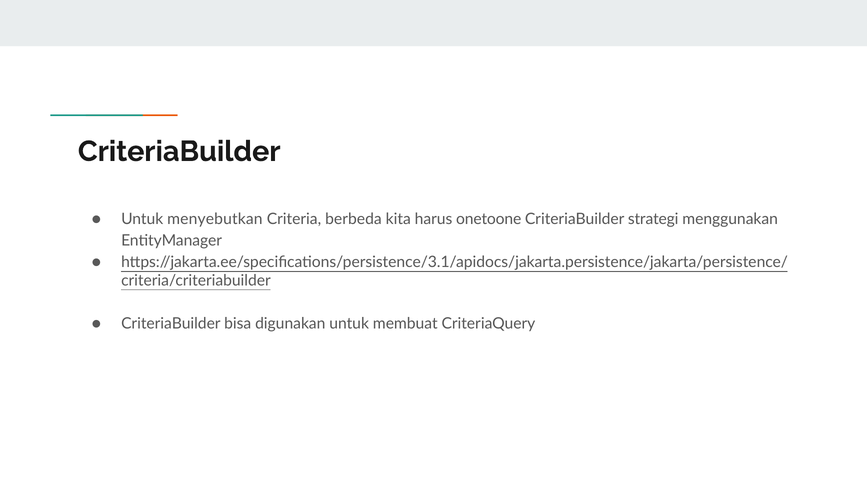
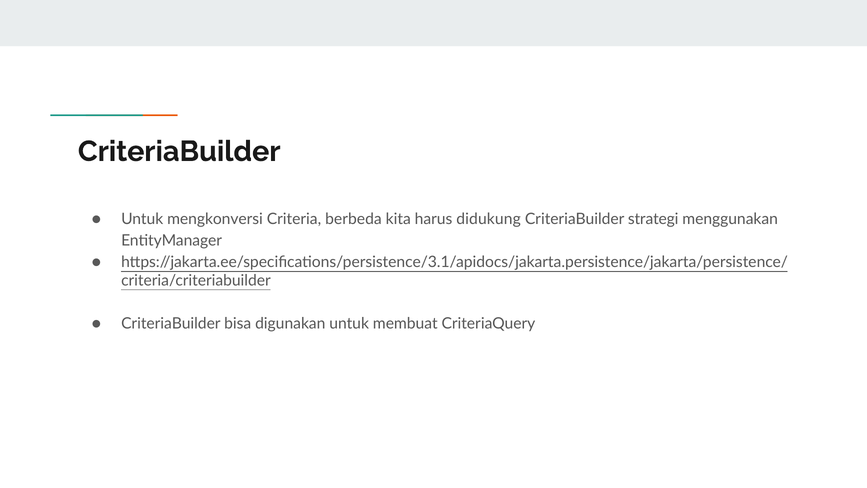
menyebutkan: menyebutkan -> mengkonversi
onetoone: onetoone -> didukung
